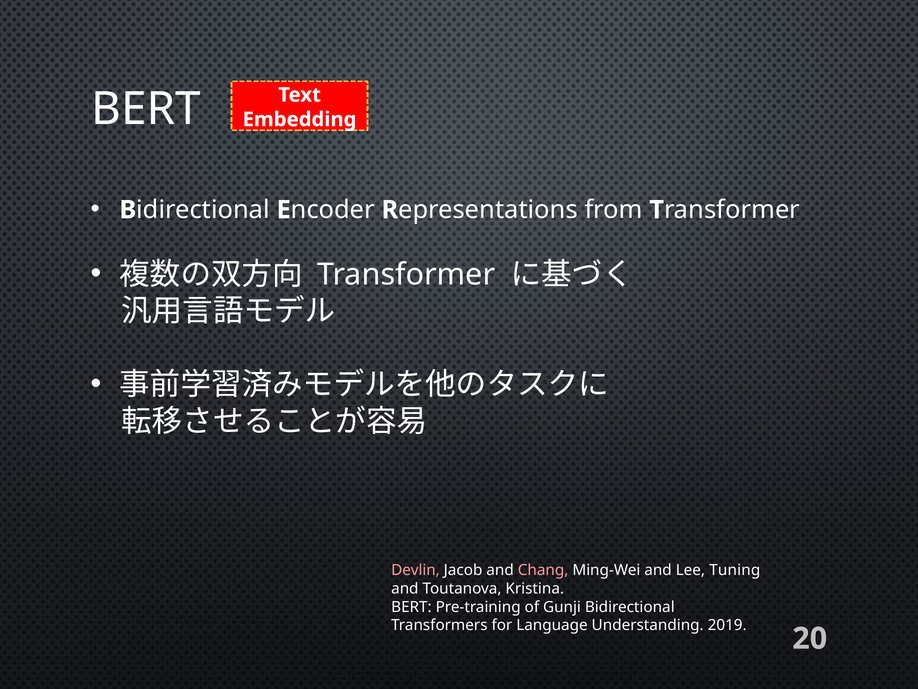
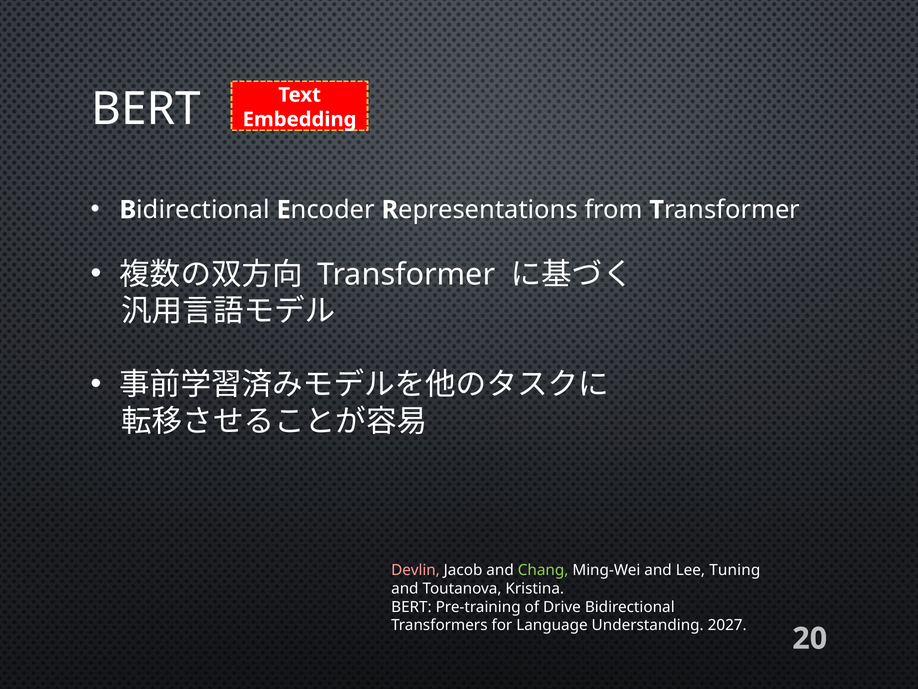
Chang colour: pink -> light green
Gunji: Gunji -> Drive
2019: 2019 -> 2027
